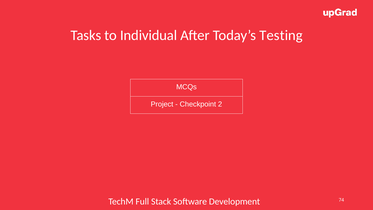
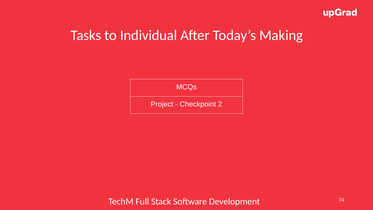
Testing: Testing -> Making
